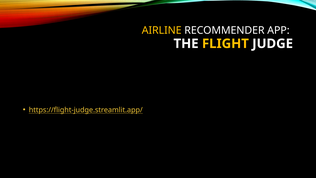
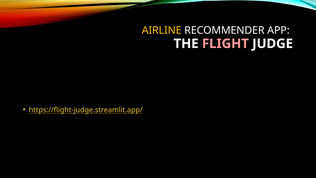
FLIGHT colour: yellow -> pink
